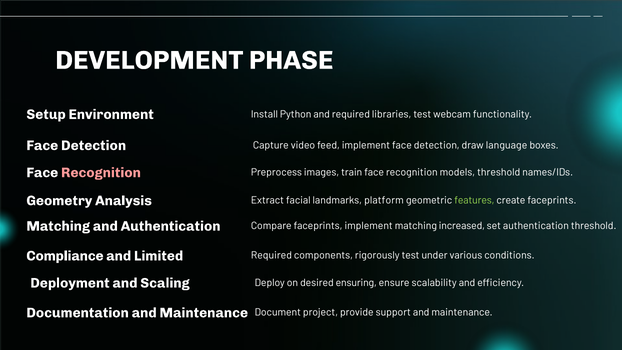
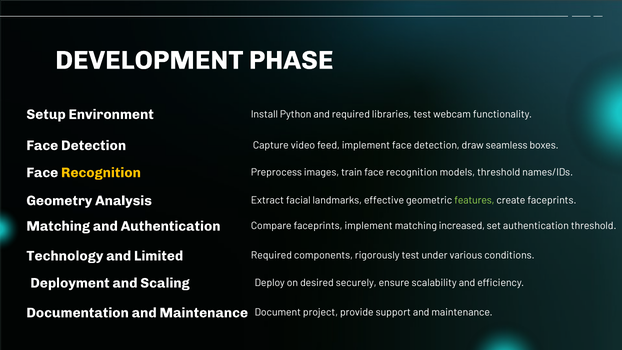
language: language -> seamless
Recognition at (101, 173) colour: pink -> yellow
platform: platform -> effective
Compliance: Compliance -> Technology
ensuring: ensuring -> securely
